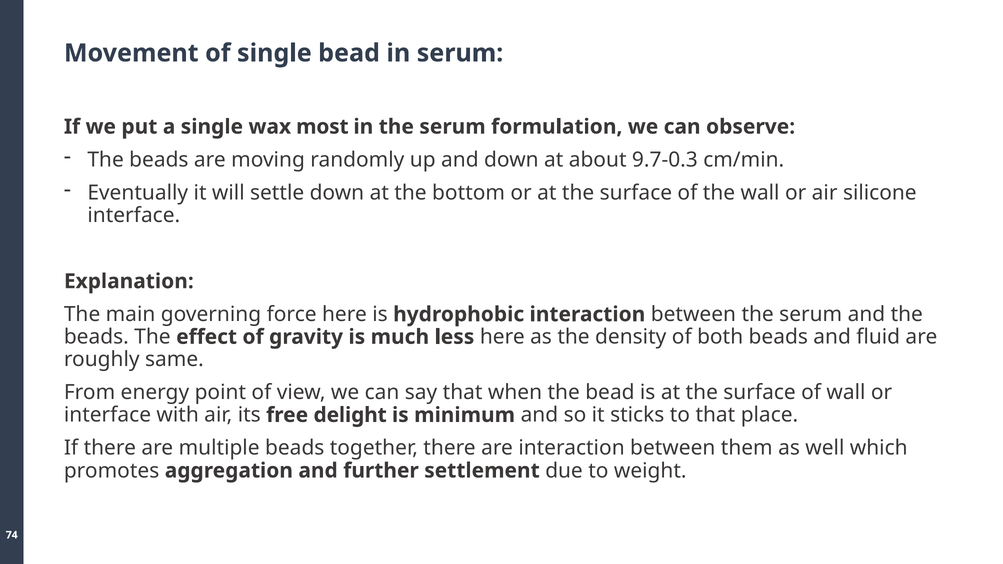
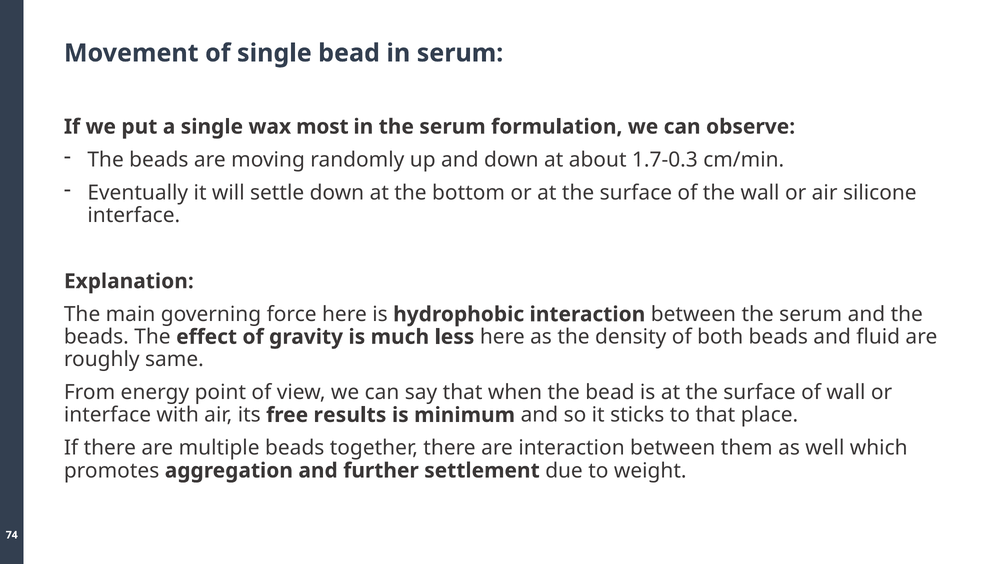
9.7-0.3: 9.7-0.3 -> 1.7-0.3
delight: delight -> results
